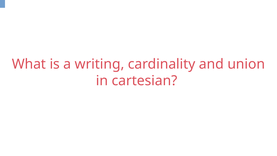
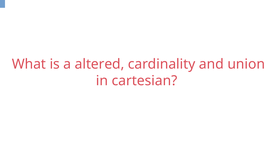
writing: writing -> altered
